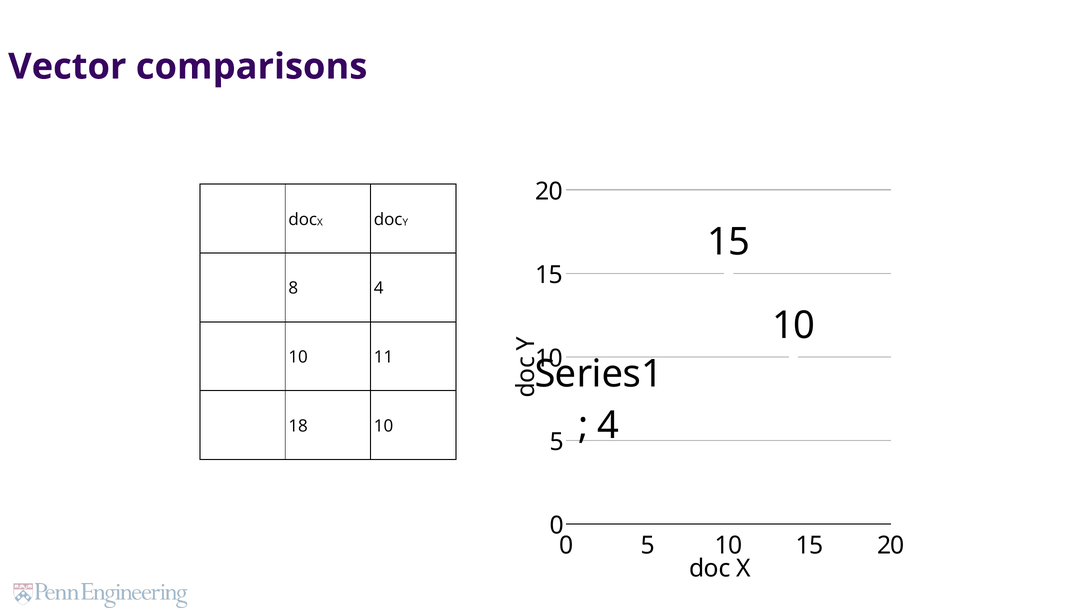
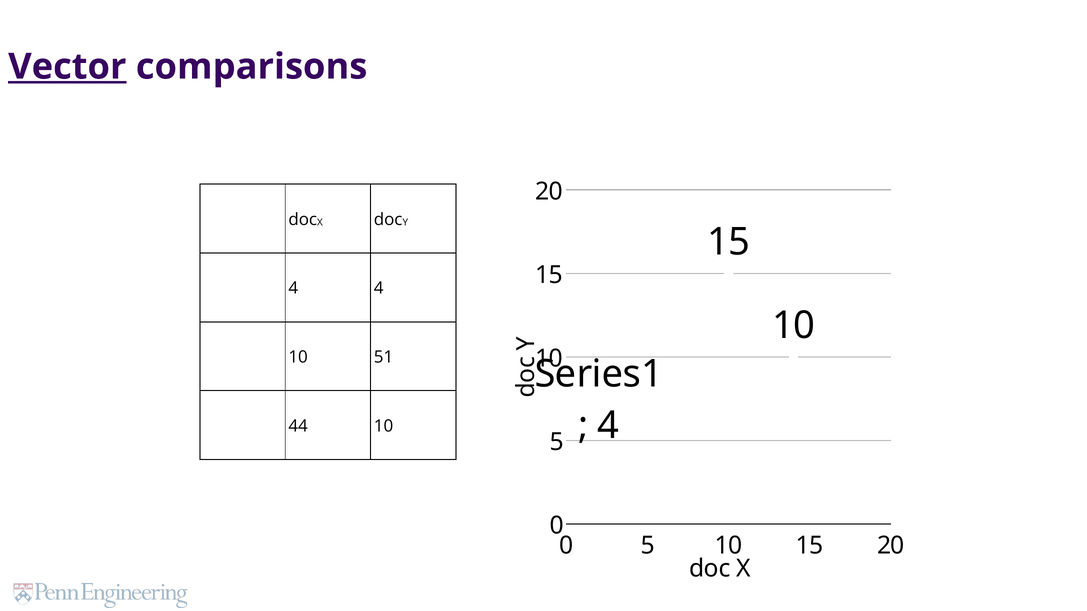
Vector underline: none -> present
A 8: 8 -> 4
11: 11 -> 51
18: 18 -> 44
